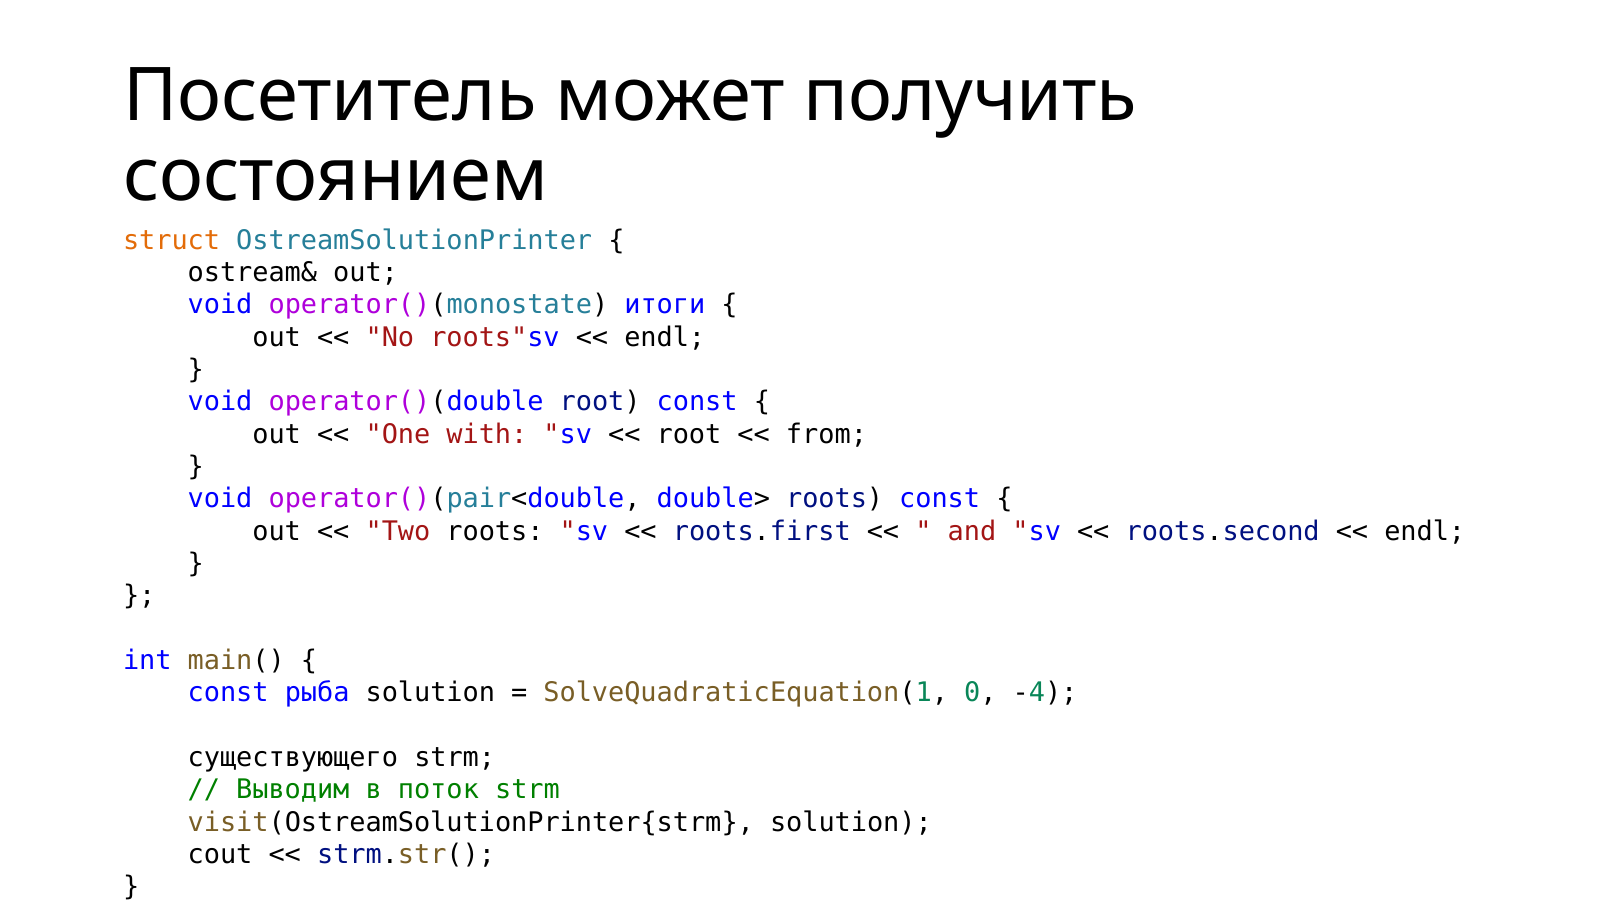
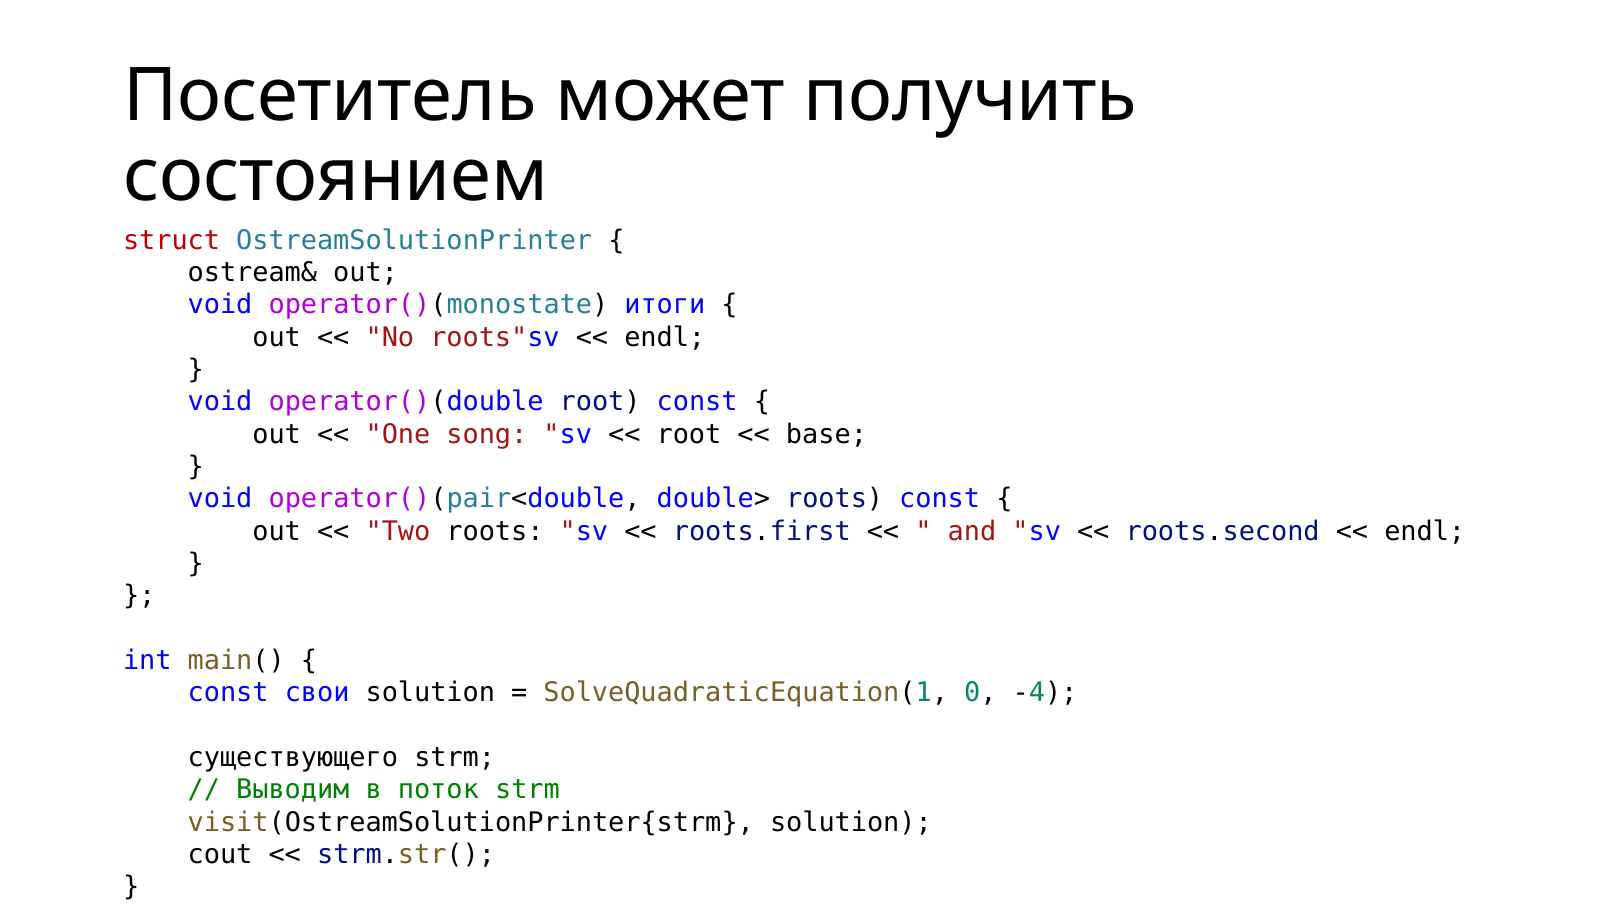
struct colour: orange -> red
with: with -> song
from: from -> base
рыба: рыба -> свои
